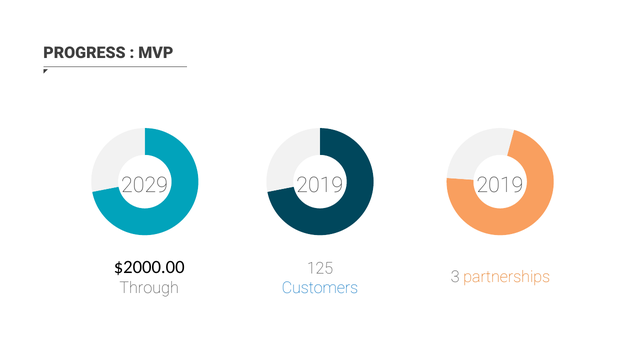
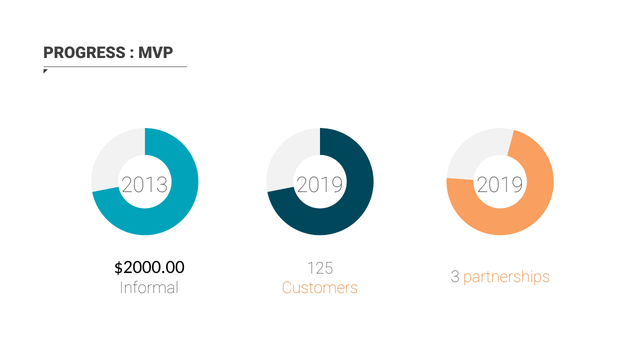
2029: 2029 -> 2013
Through: Through -> Informal
Customers colour: blue -> orange
